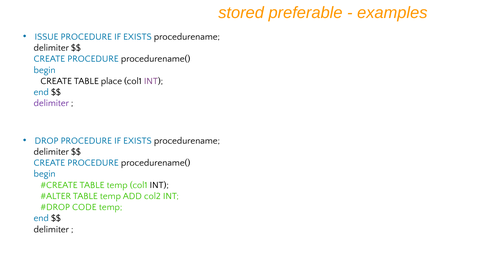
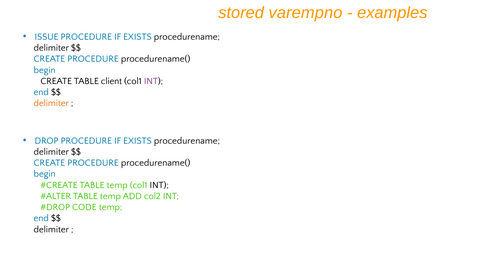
preferable: preferable -> varempno
place: place -> client
delimiter at (51, 103) colour: purple -> orange
